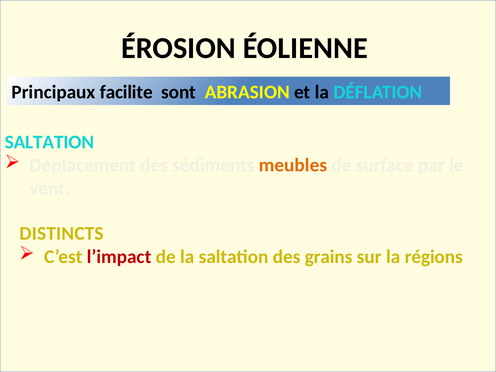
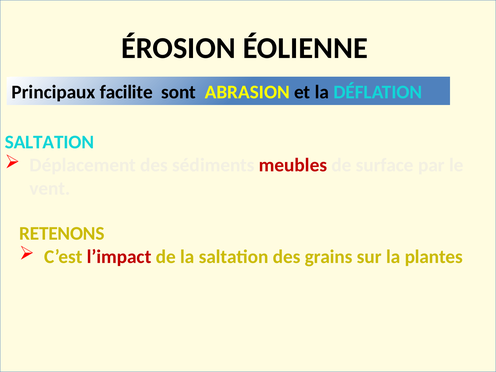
meubles colour: orange -> red
DISTINCTS: DISTINCTS -> RETENONS
régions: régions -> plantes
